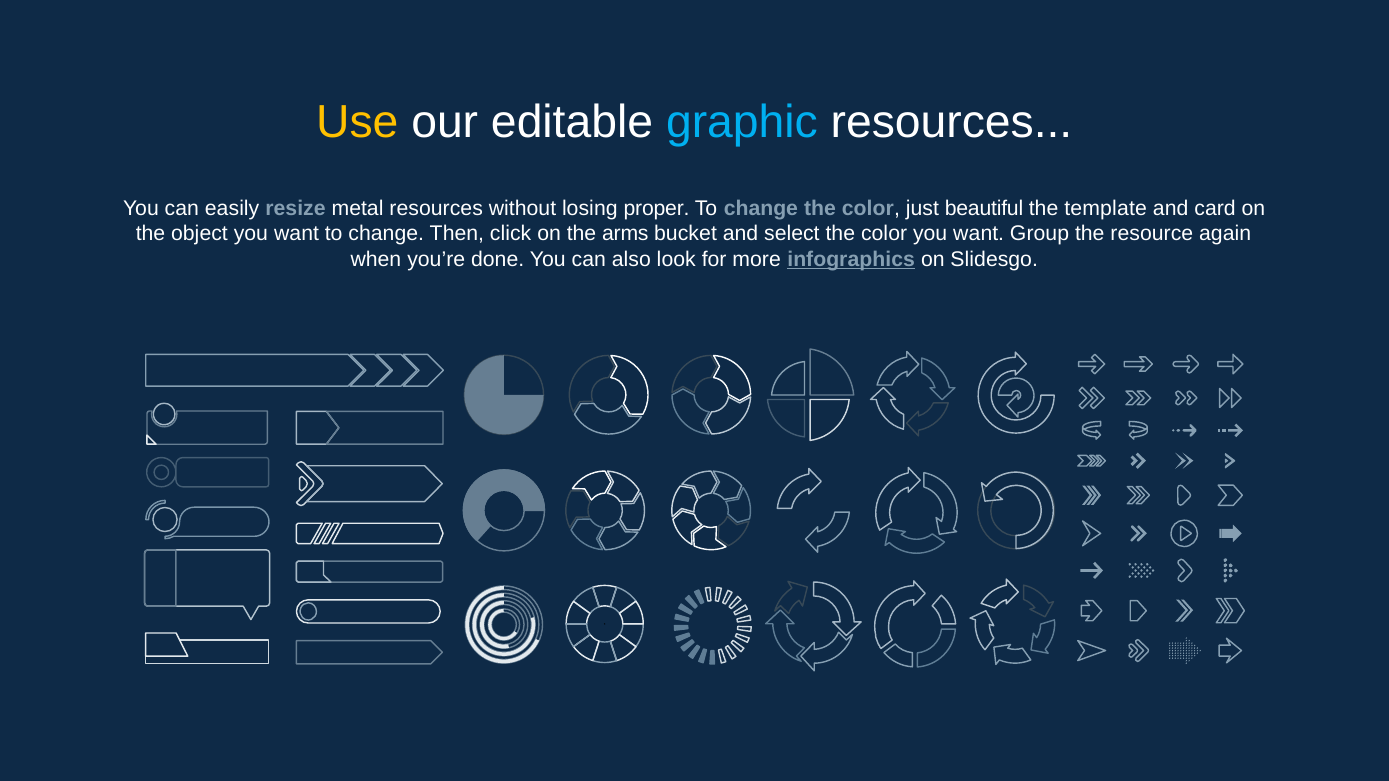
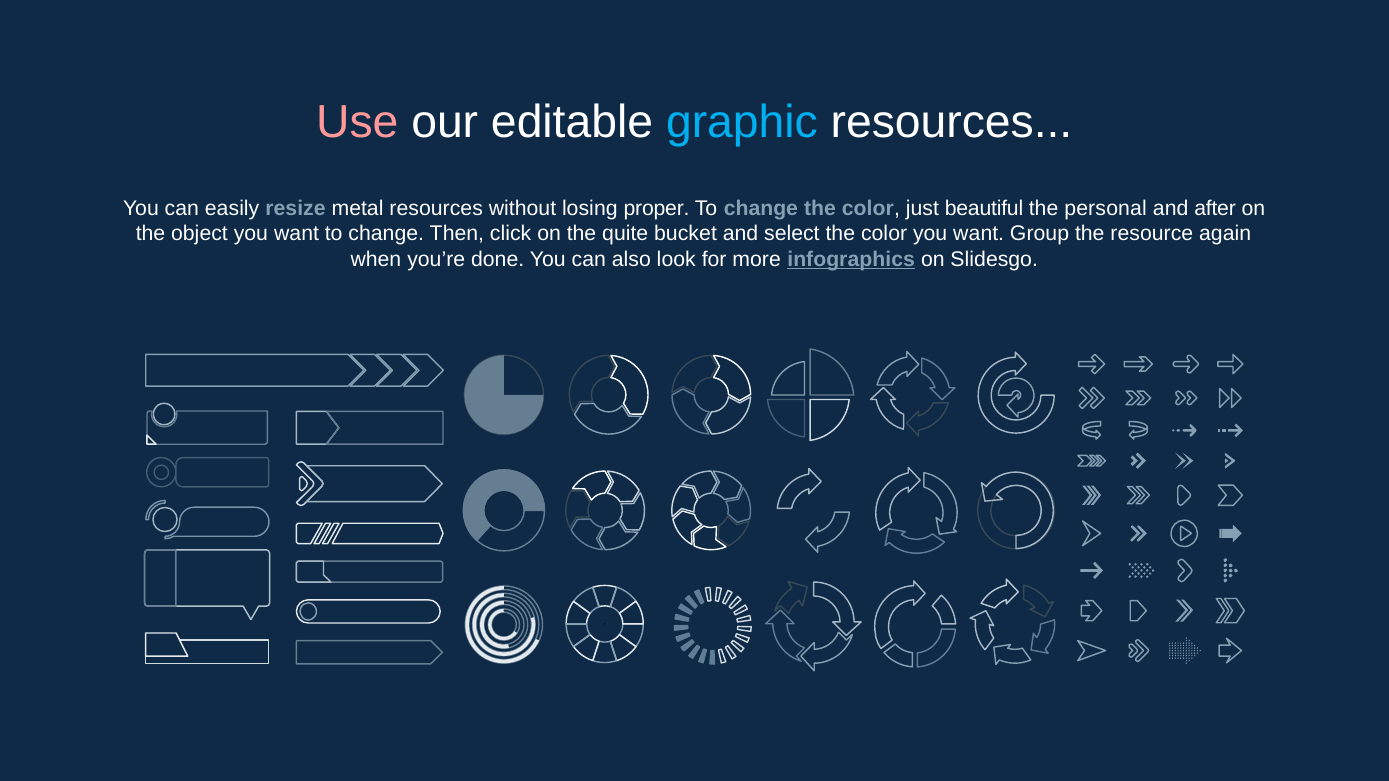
Use colour: yellow -> pink
template: template -> personal
card: card -> after
arms: arms -> quite
